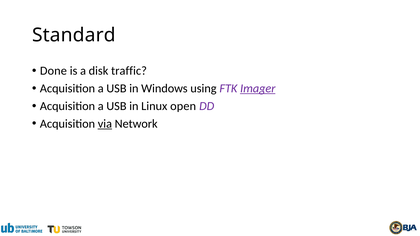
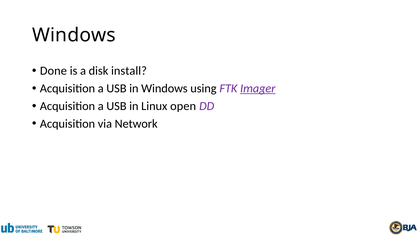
Standard at (74, 35): Standard -> Windows
traffic: traffic -> install
via underline: present -> none
